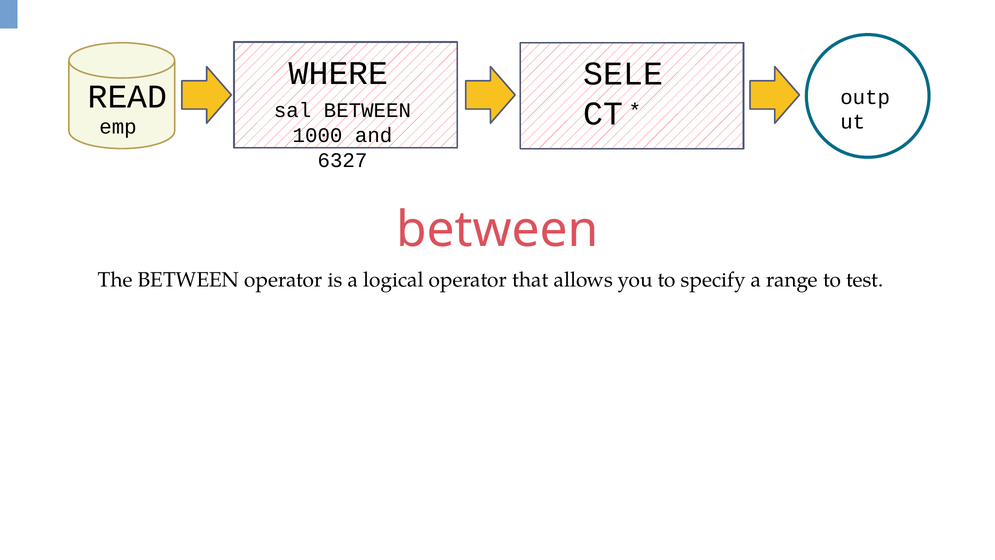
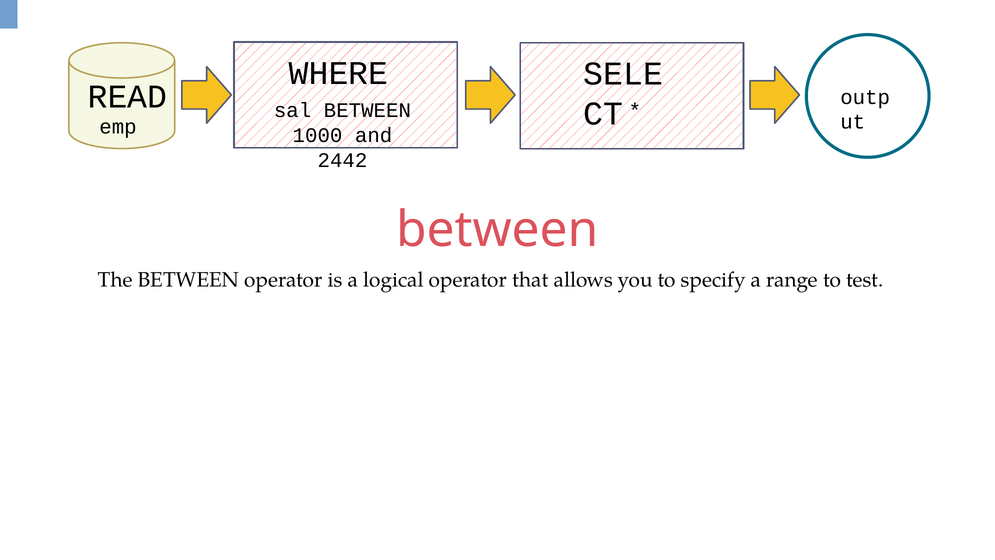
6327: 6327 -> 2442
